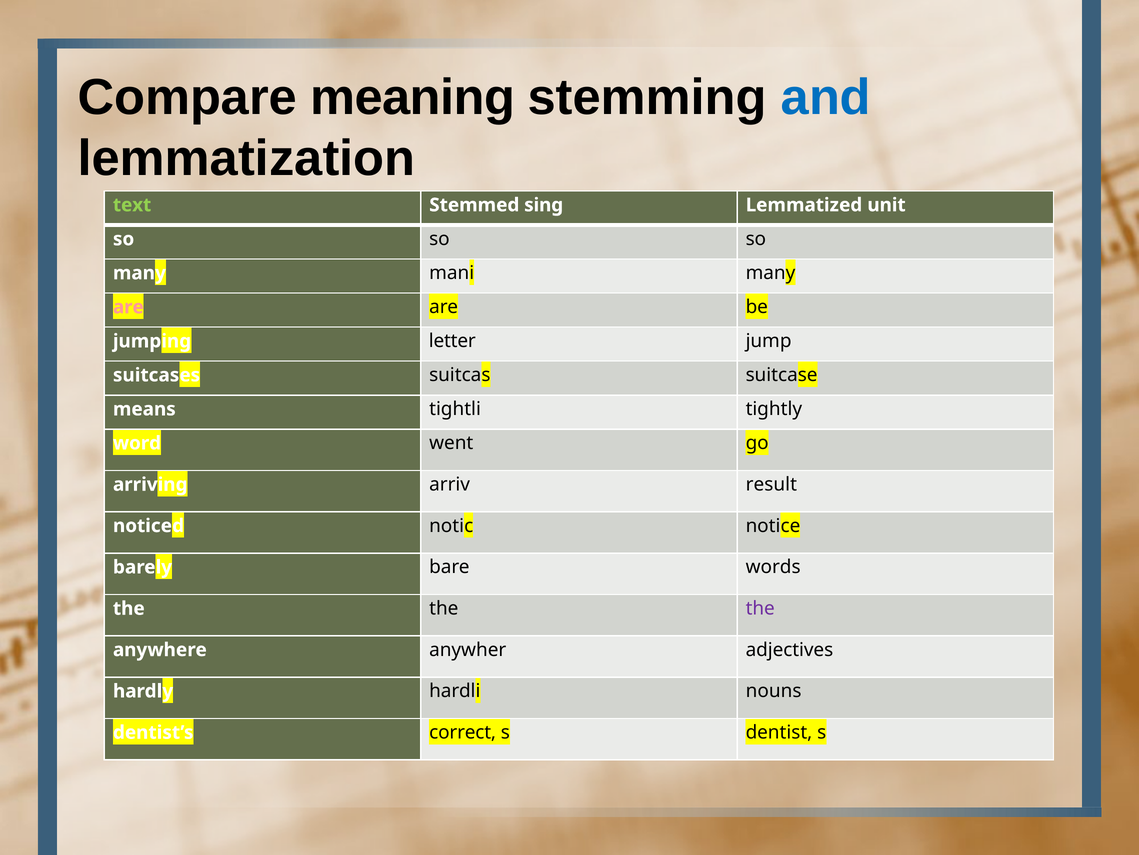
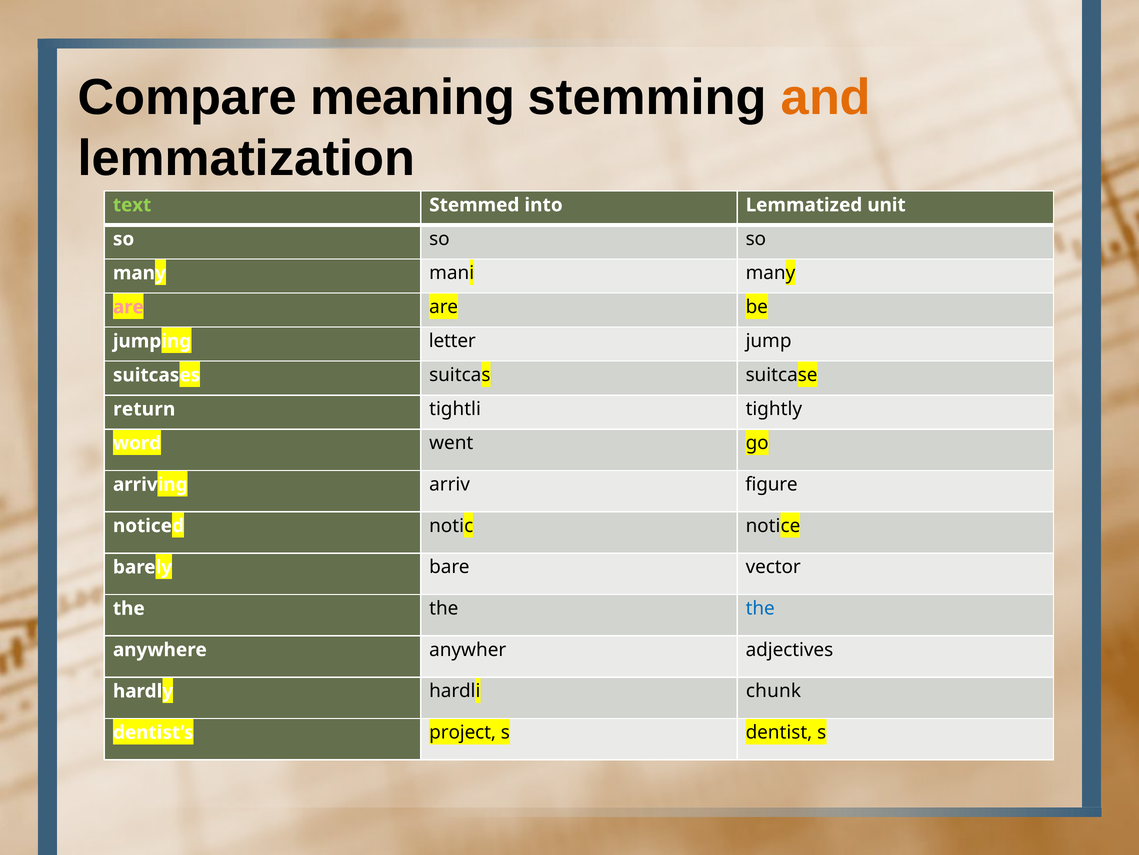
and colour: blue -> orange
sing: sing -> into
means: means -> return
result: result -> figure
words: words -> vector
the at (760, 608) colour: purple -> blue
nouns: nouns -> chunk
correct: correct -> project
